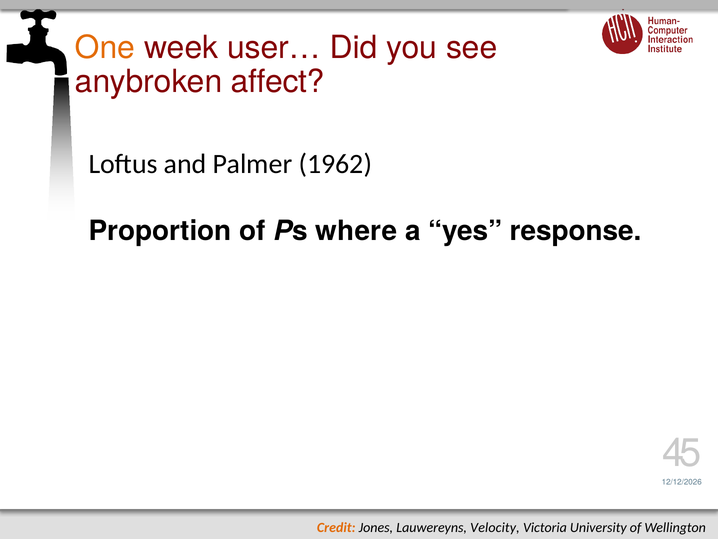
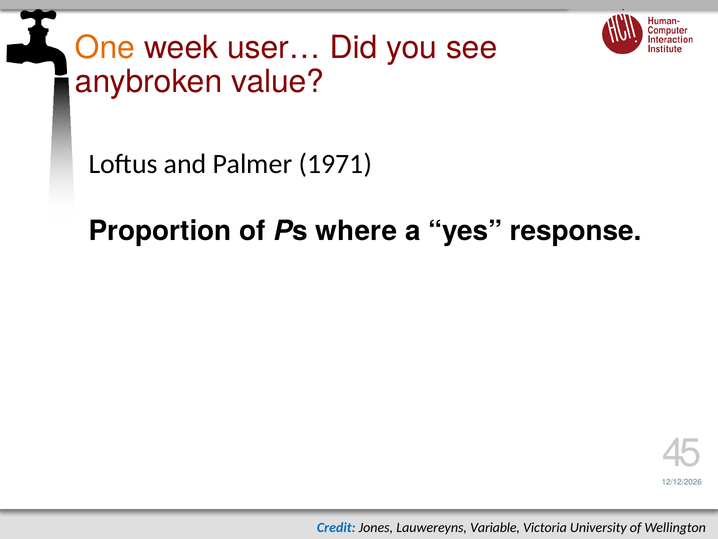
affect: affect -> value
1962: 1962 -> 1971
Credit colour: orange -> blue
Velocity: Velocity -> Variable
